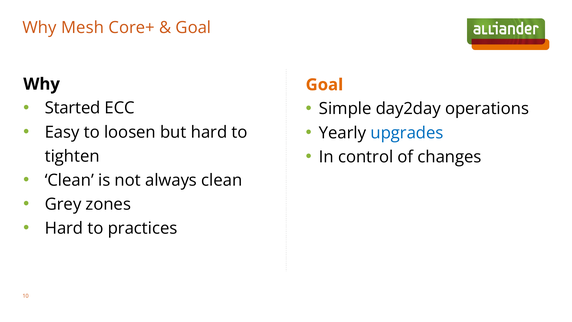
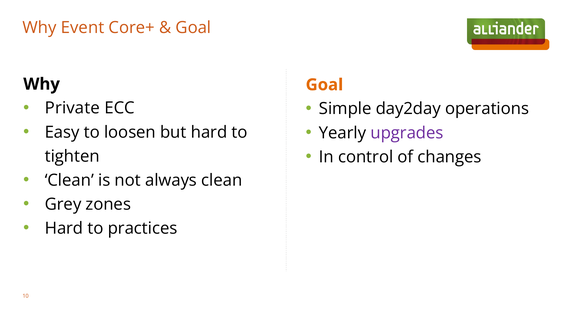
Mesh: Mesh -> Event
Started: Started -> Private
upgrades colour: blue -> purple
